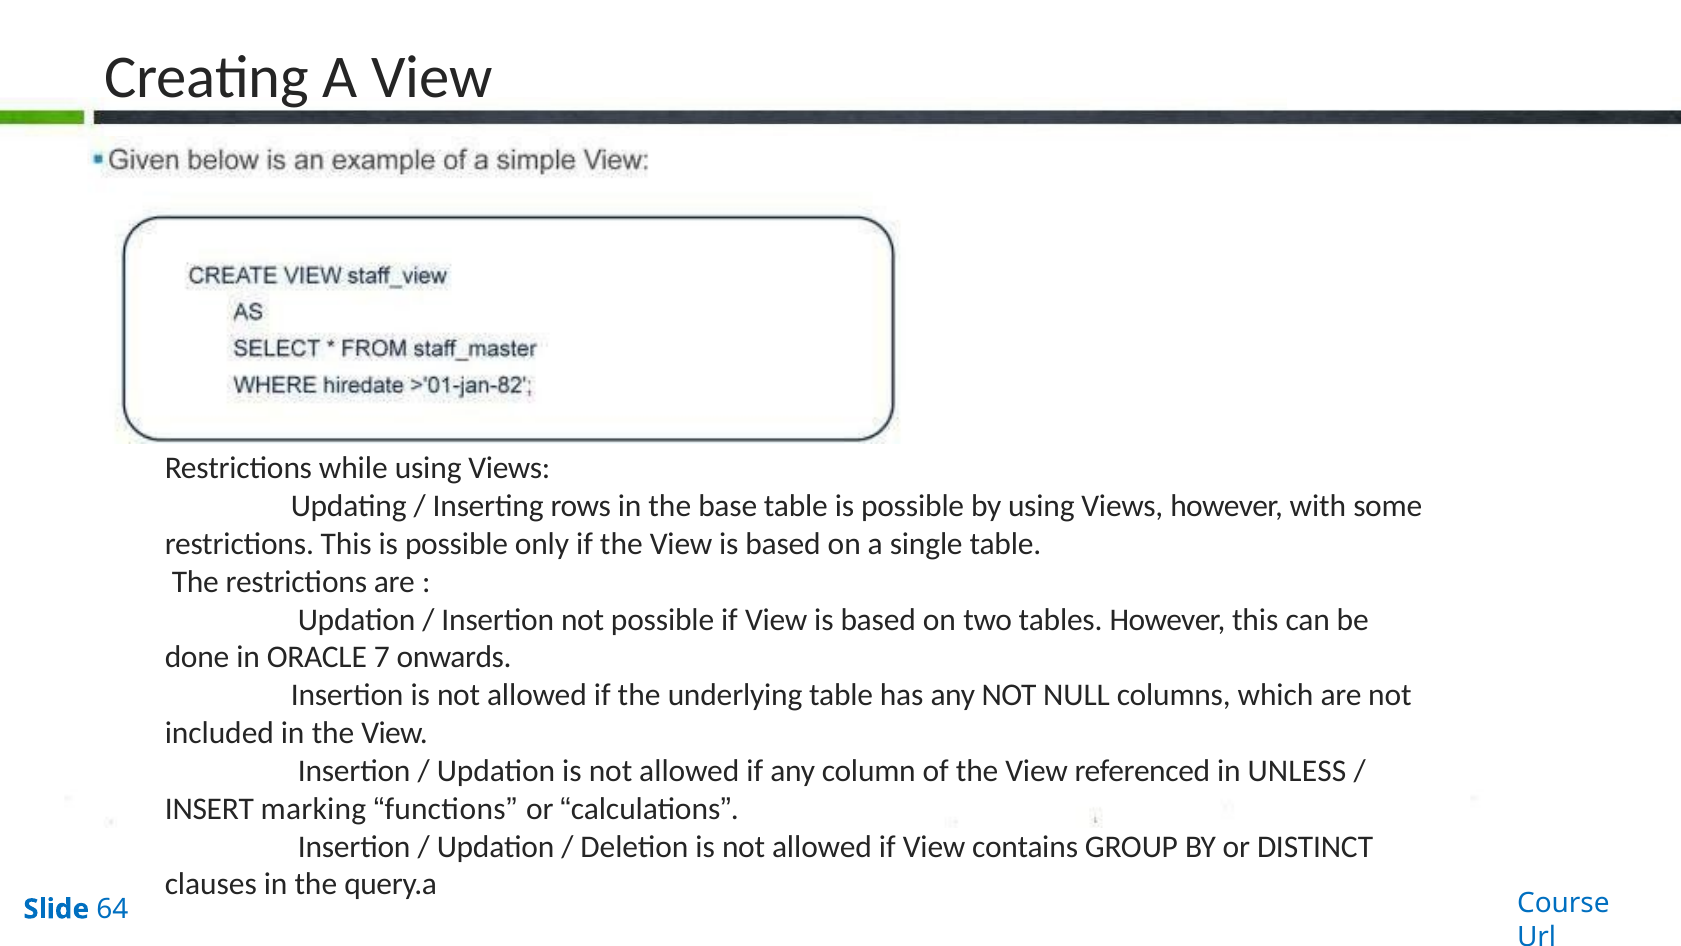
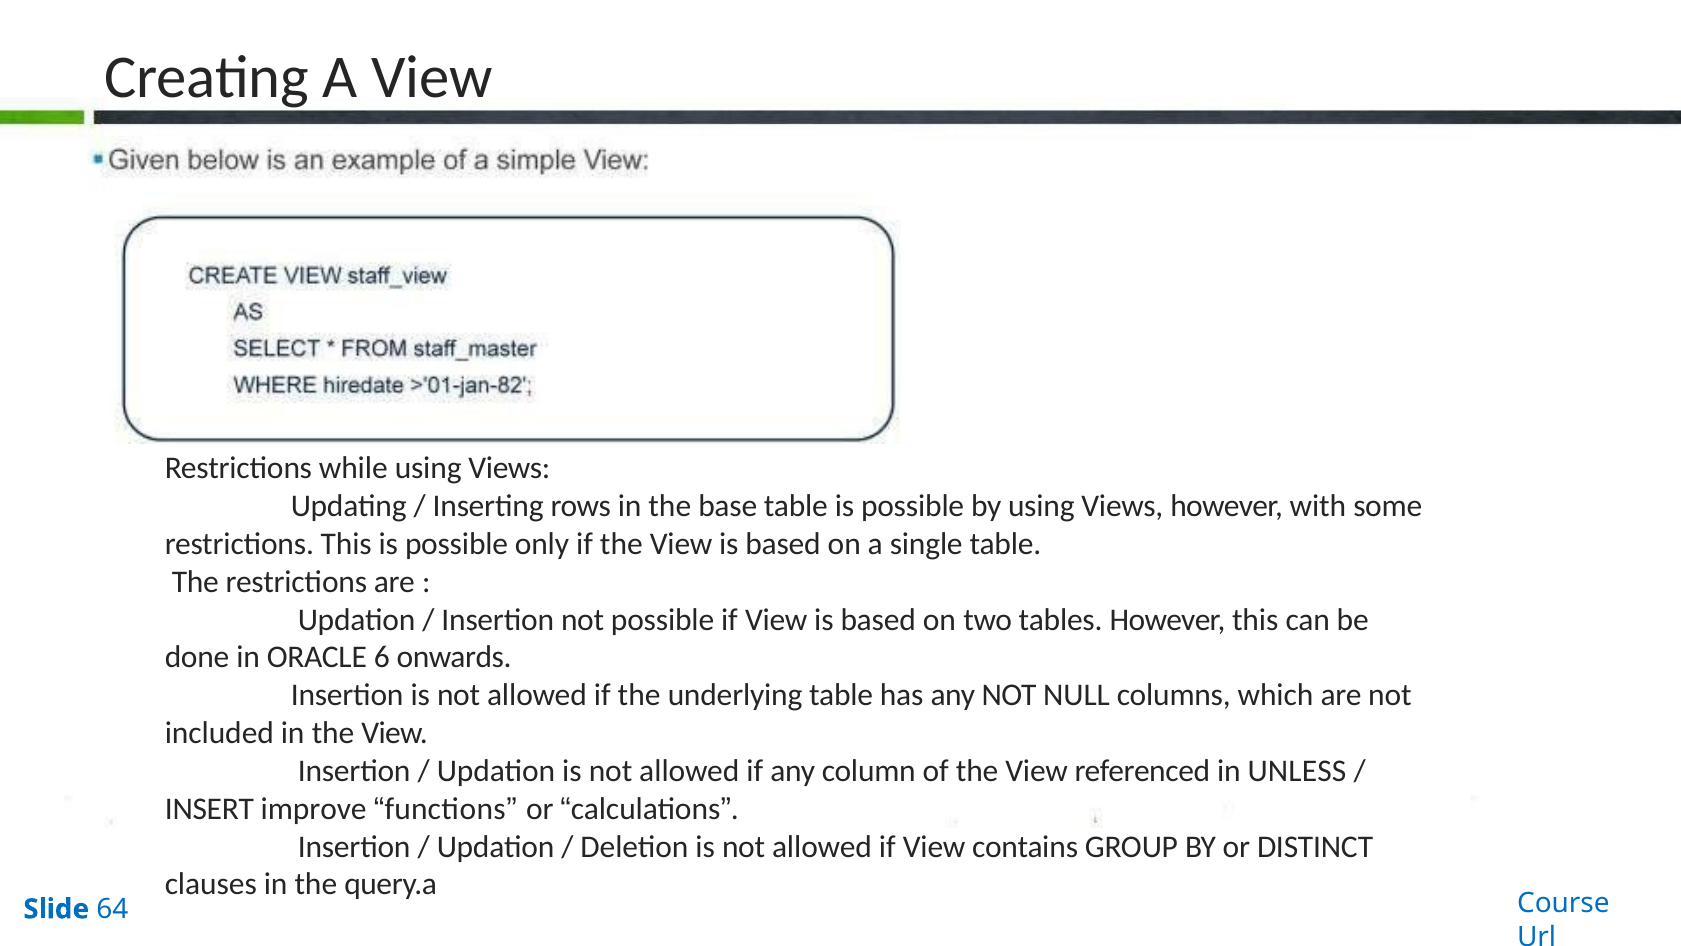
7: 7 -> 6
marking: marking -> improve
